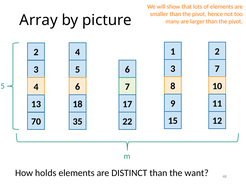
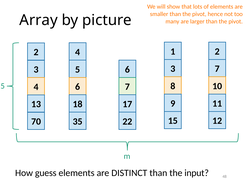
holds: holds -> guess
want: want -> input
